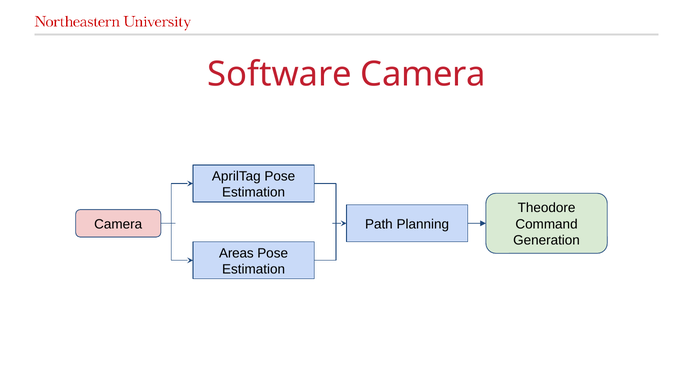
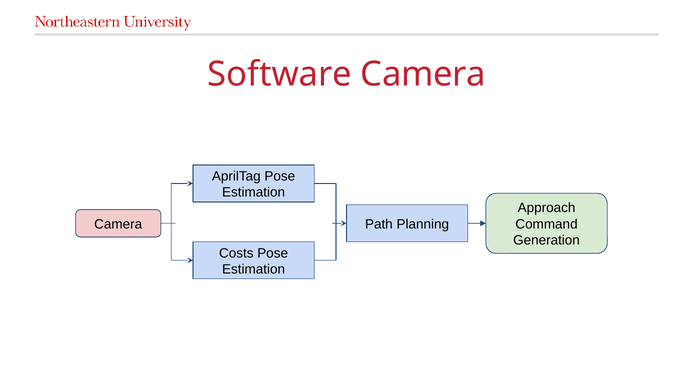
Theodore: Theodore -> Approach
Areas: Areas -> Costs
